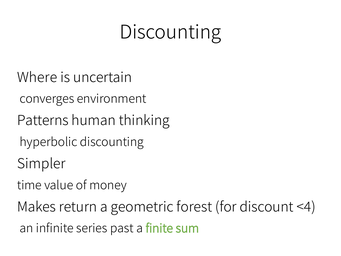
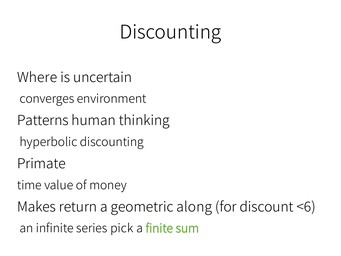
Simpler: Simpler -> Primate
forest: forest -> along
<4: <4 -> <6
past: past -> pick
